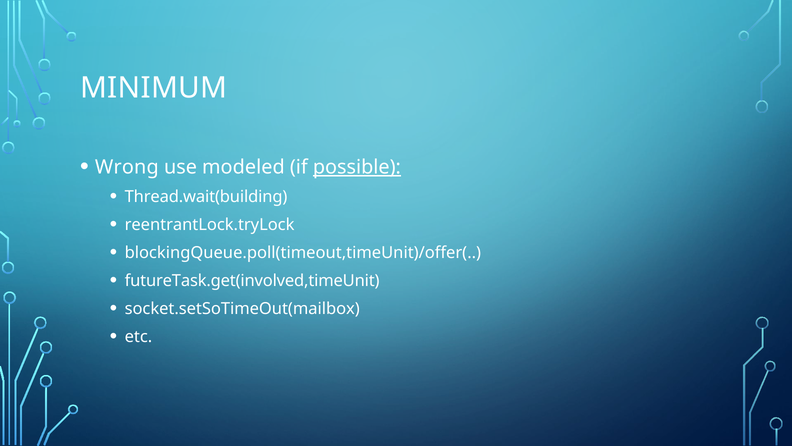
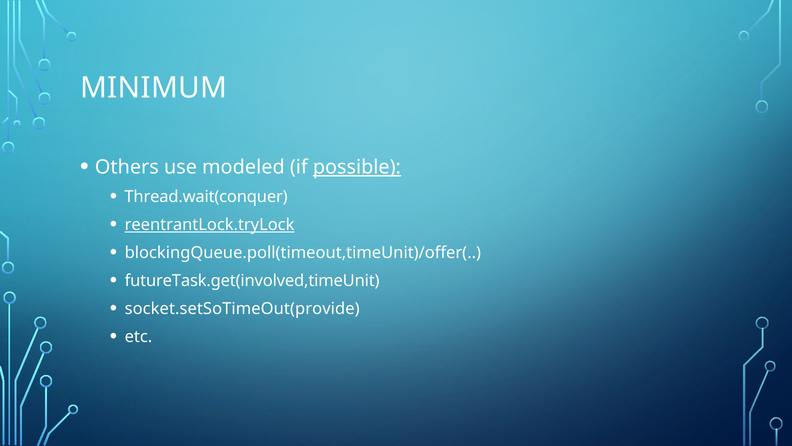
Wrong: Wrong -> Others
Thread.wait(building: Thread.wait(building -> Thread.wait(conquer
reentrantLock.tryLock underline: none -> present
socket.setSoTimeOut(mailbox: socket.setSoTimeOut(mailbox -> socket.setSoTimeOut(provide
